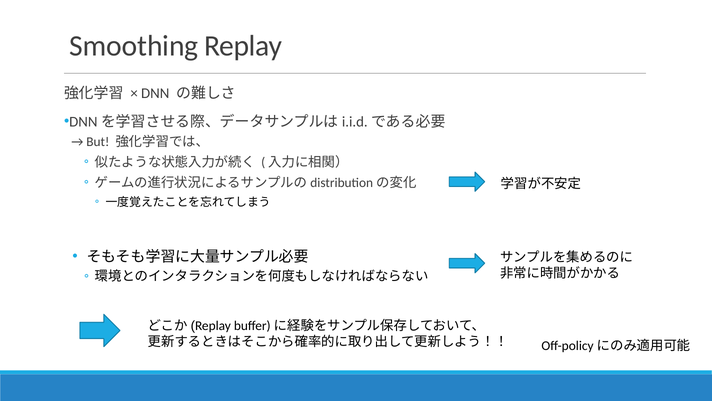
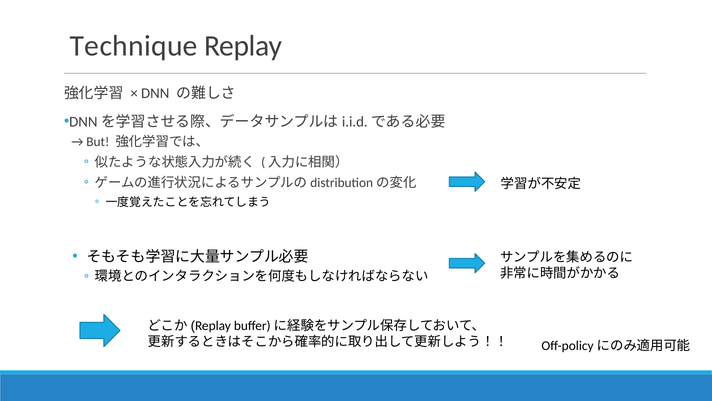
Smoothing: Smoothing -> Technique
